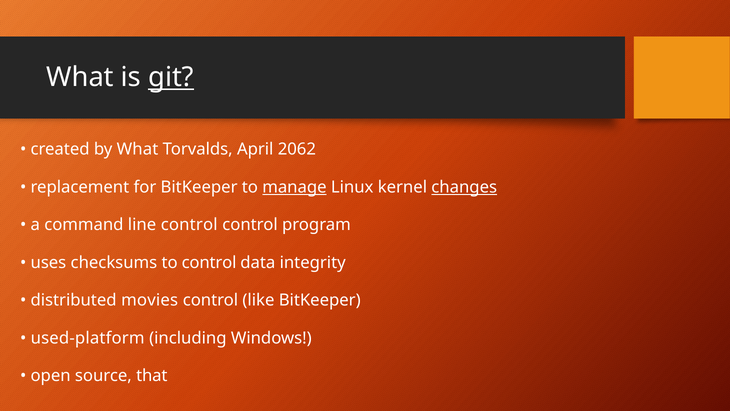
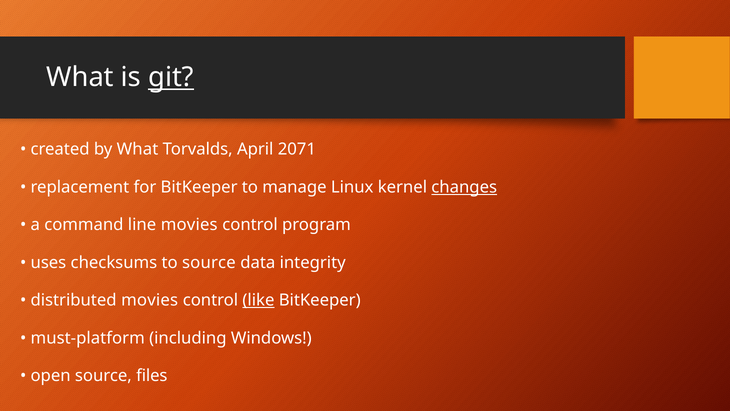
2062: 2062 -> 2071
manage underline: present -> none
line control: control -> movies
to control: control -> source
like underline: none -> present
used-platform: used-platform -> must-platform
that: that -> files
